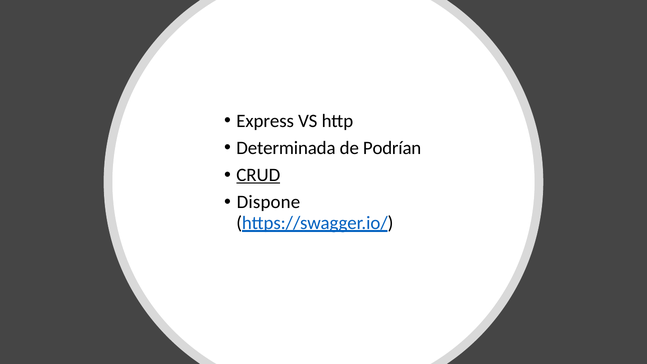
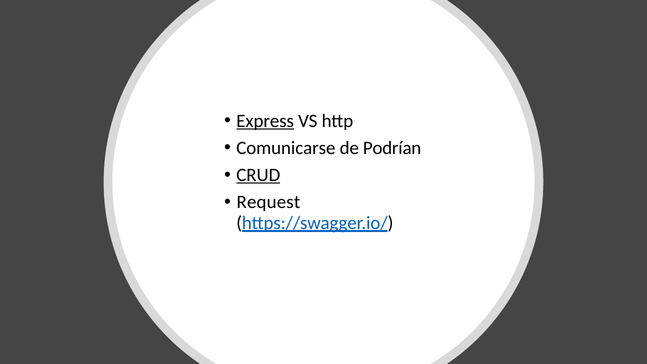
Express underline: none -> present
Determinada: Determinada -> Comunicarse
Dispone: Dispone -> Request
